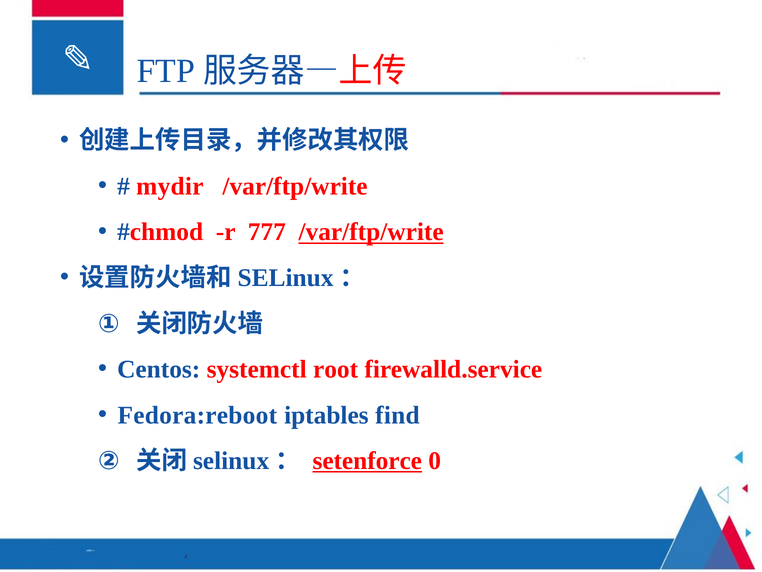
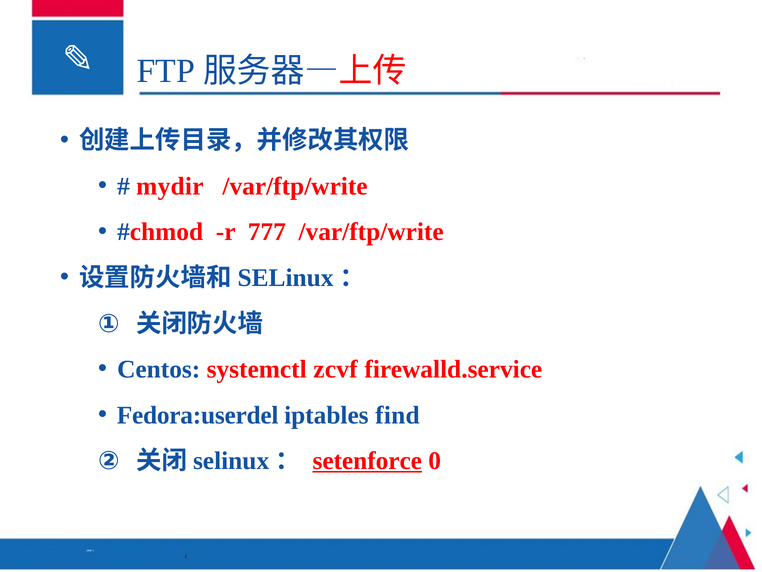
/var/ftp/write at (371, 232) underline: present -> none
root: root -> zcvf
Fedora:reboot: Fedora:reboot -> Fedora:userdel
